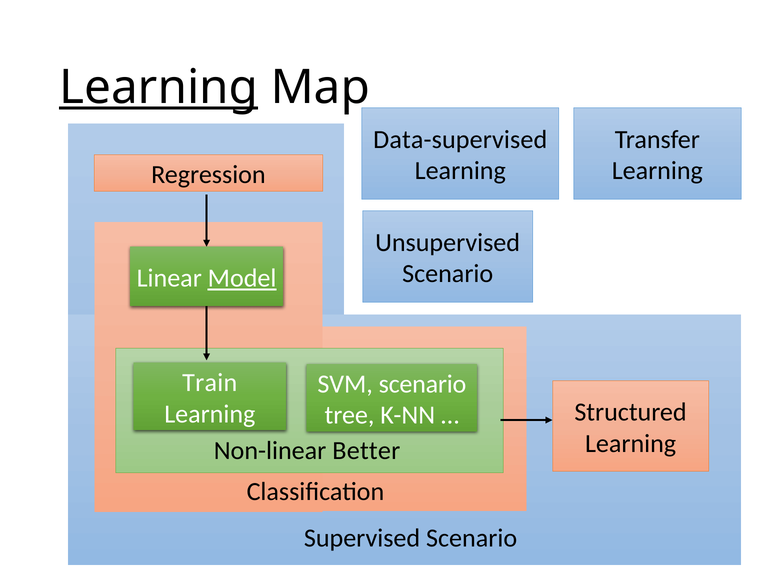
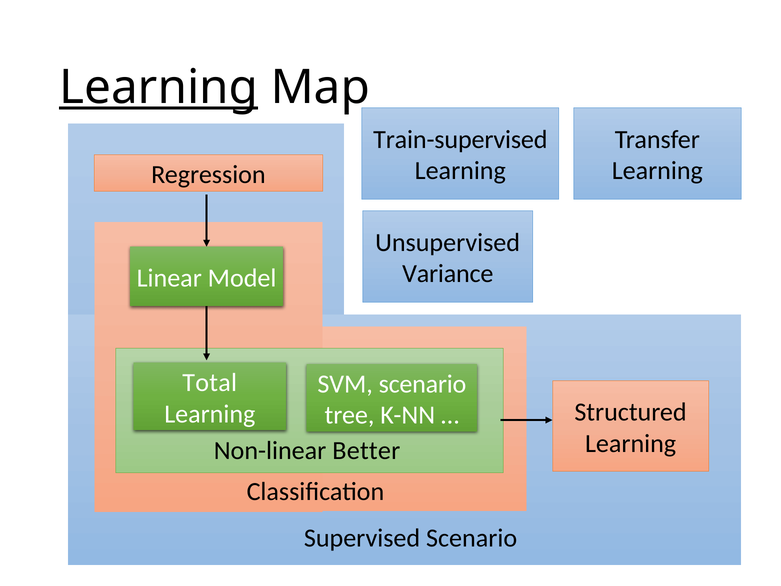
Data-supervised: Data-supervised -> Train-supervised
Scenario at (448, 274): Scenario -> Variance
Model underline: present -> none
Train: Train -> Total
